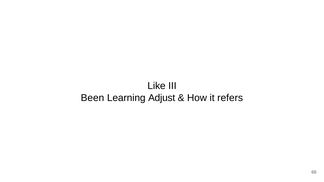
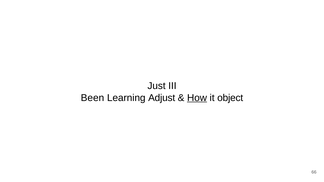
Like: Like -> Just
How underline: none -> present
refers: refers -> object
